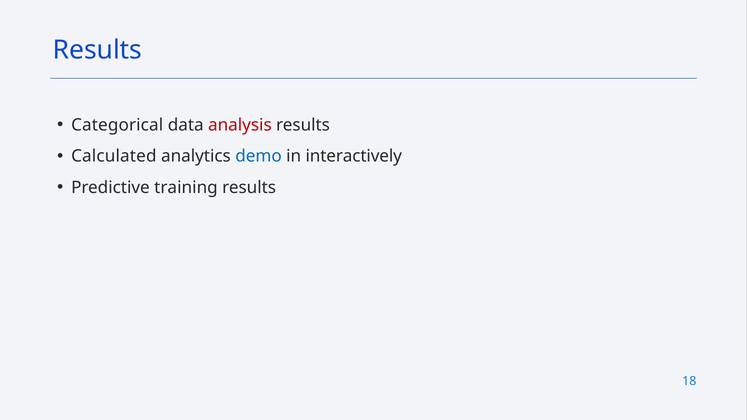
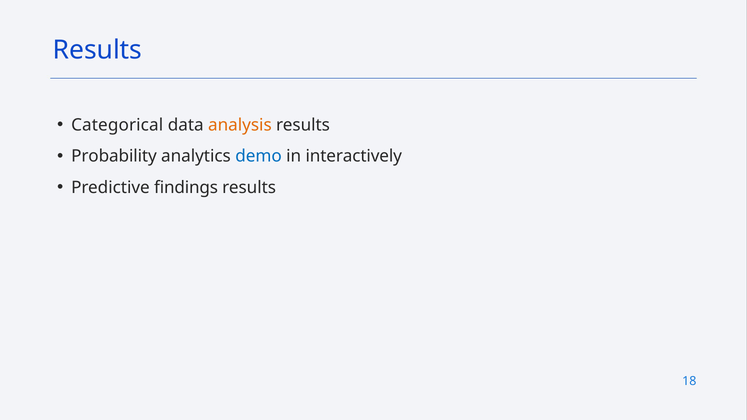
analysis colour: red -> orange
Calculated: Calculated -> Probability
training: training -> findings
